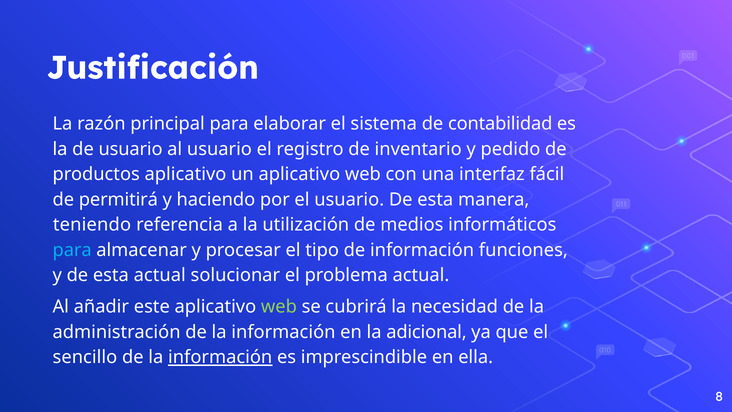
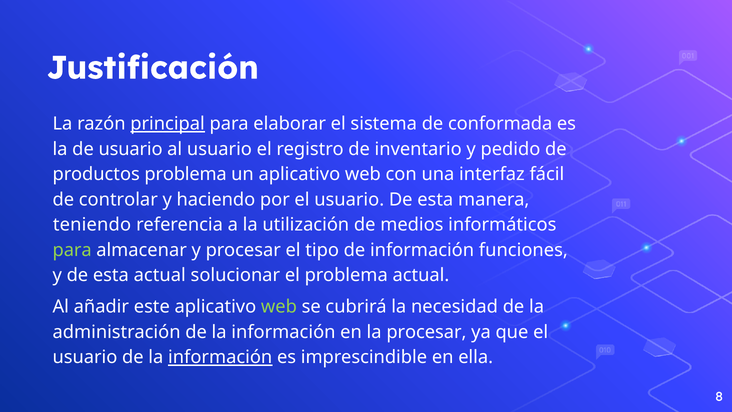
principal underline: none -> present
contabilidad: contabilidad -> conformada
productos aplicativo: aplicativo -> problema
permitirá: permitirá -> controlar
para at (72, 250) colour: light blue -> light green
la adicional: adicional -> procesar
sencillo at (85, 357): sencillo -> usuario
